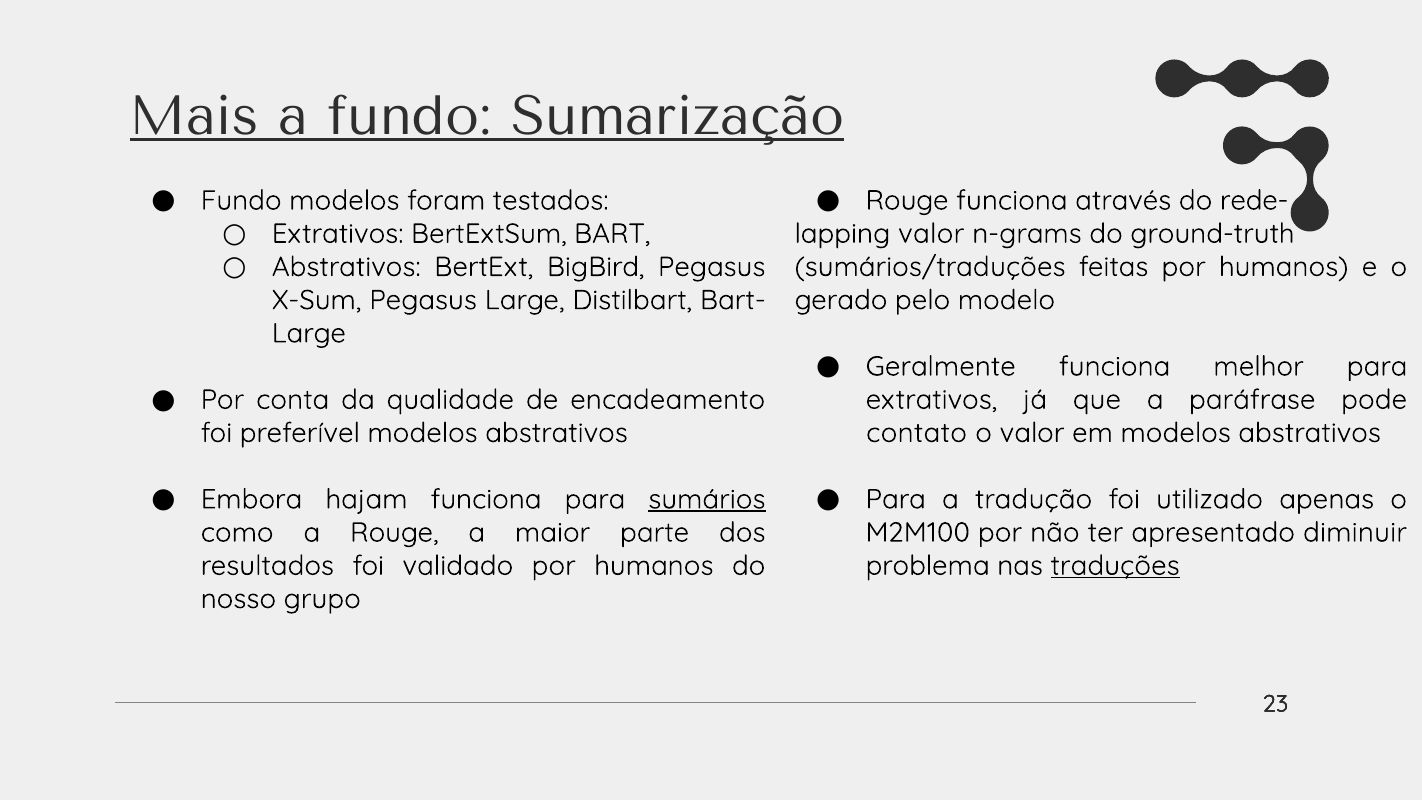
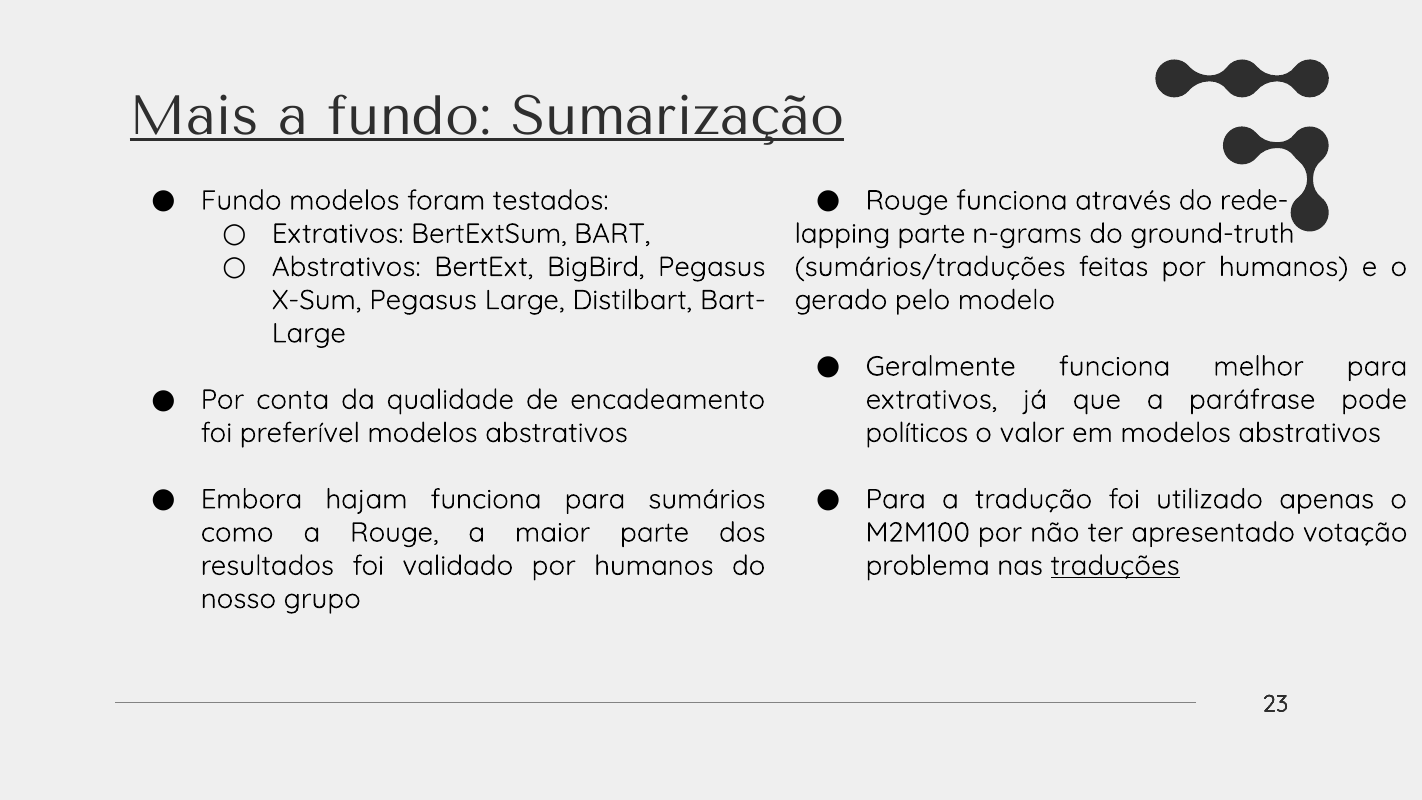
lapping valor: valor -> parte
contato: contato -> políticos
sumários underline: present -> none
diminuir: diminuir -> votação
